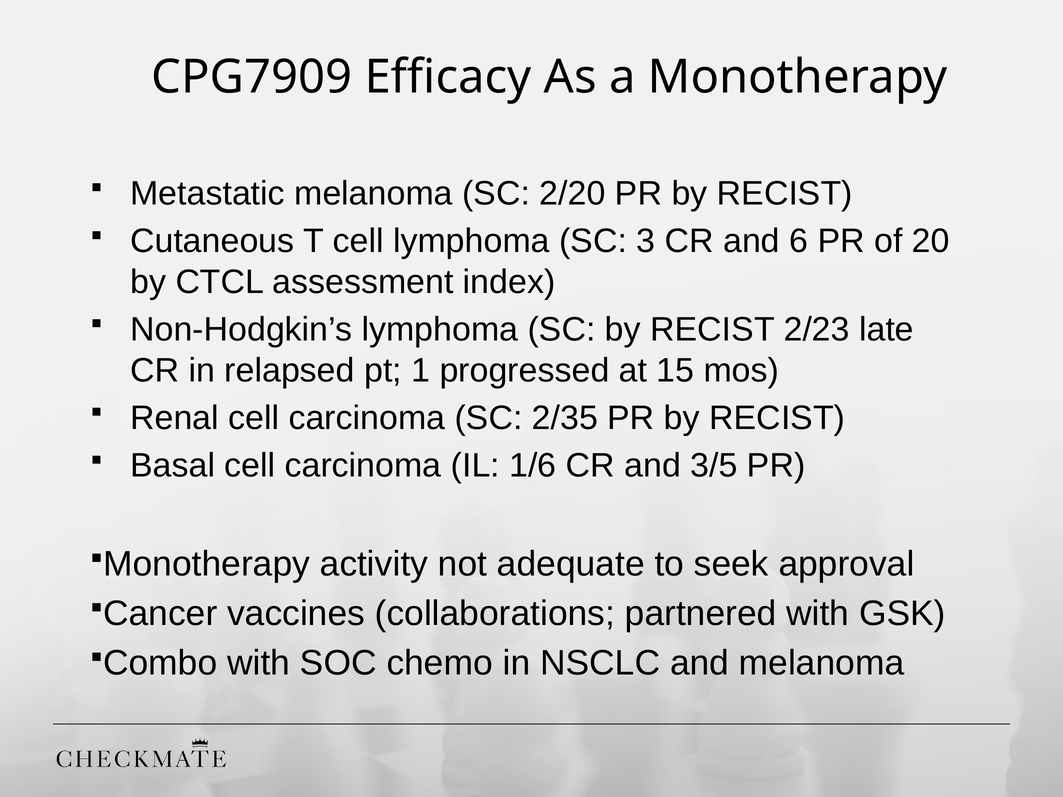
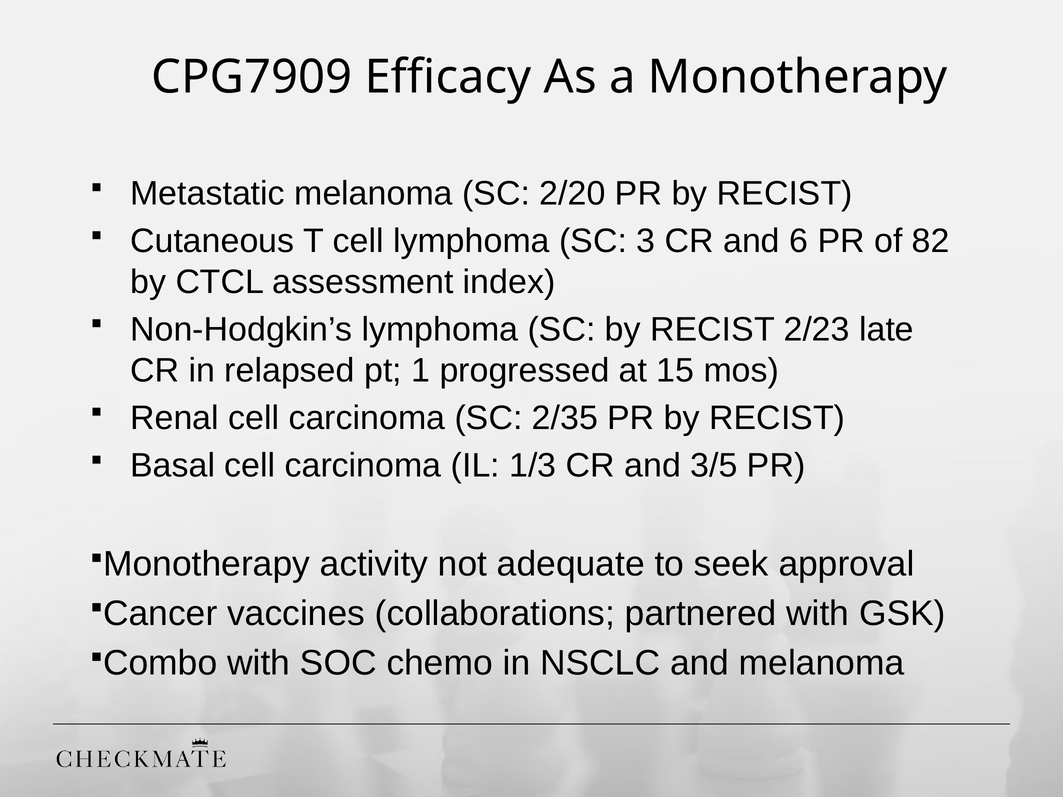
20: 20 -> 82
1/6: 1/6 -> 1/3
